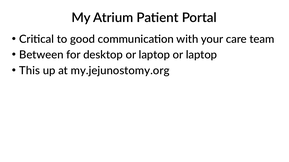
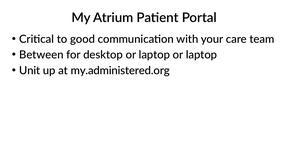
This: This -> Unit
my.jejunostomy.org: my.jejunostomy.org -> my.administered.org
